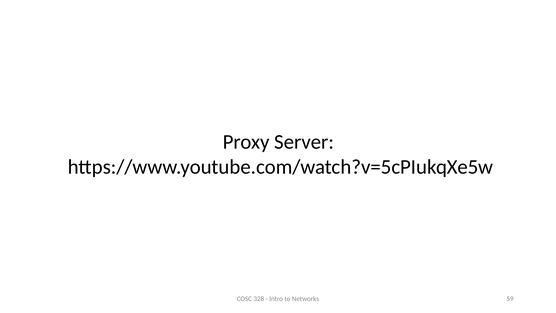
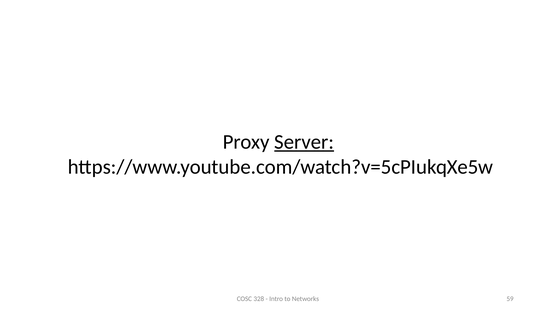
Server underline: none -> present
